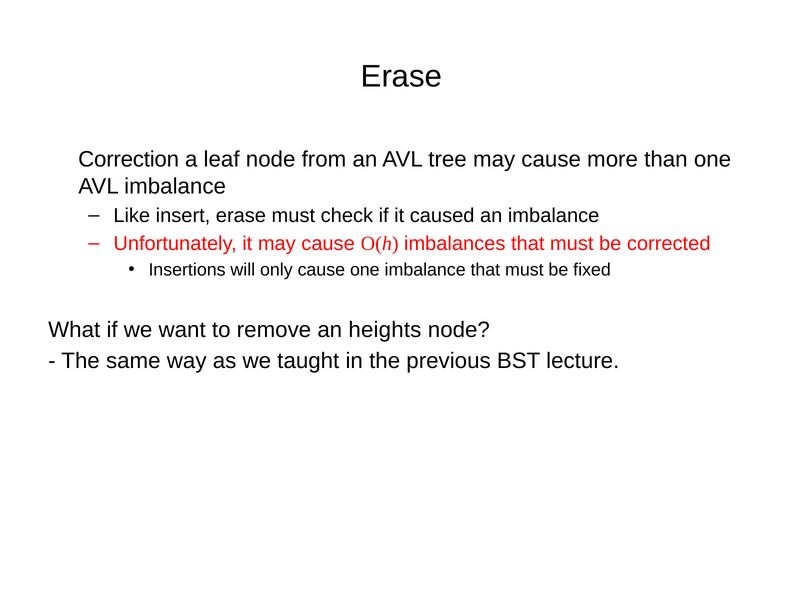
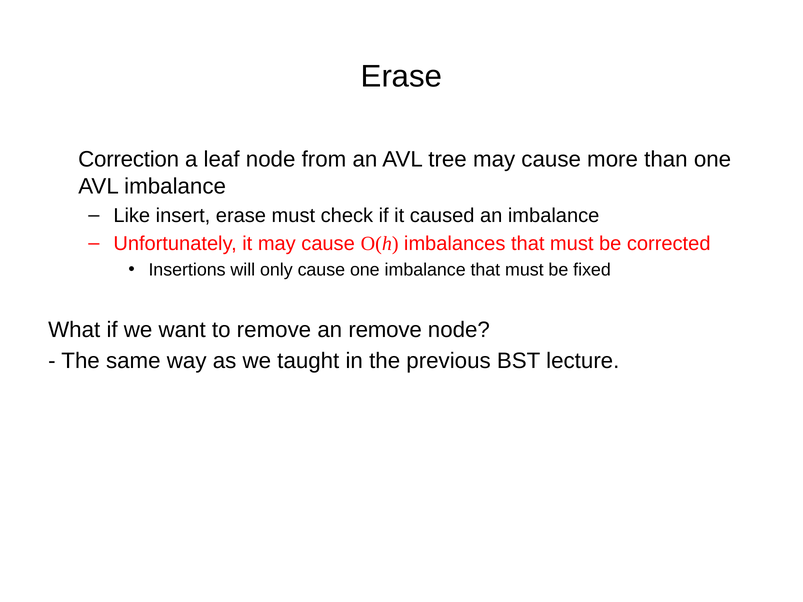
an heights: heights -> remove
